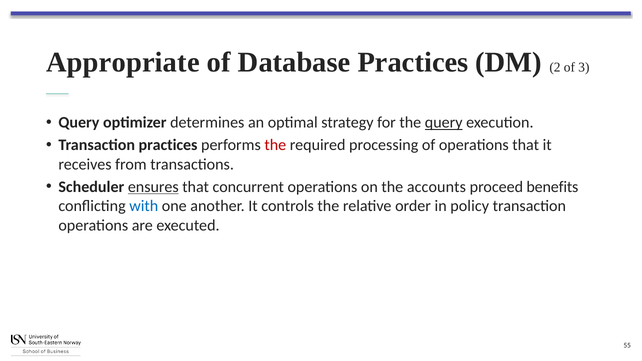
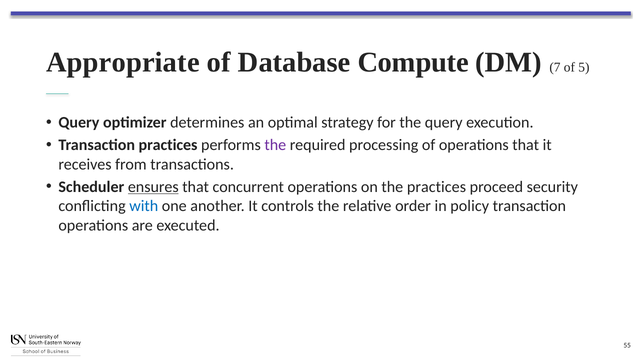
Database Practices: Practices -> Compute
2: 2 -> 7
3: 3 -> 5
query at (444, 123) underline: present -> none
the at (275, 145) colour: red -> purple
the accounts: accounts -> practices
benefits: benefits -> security
